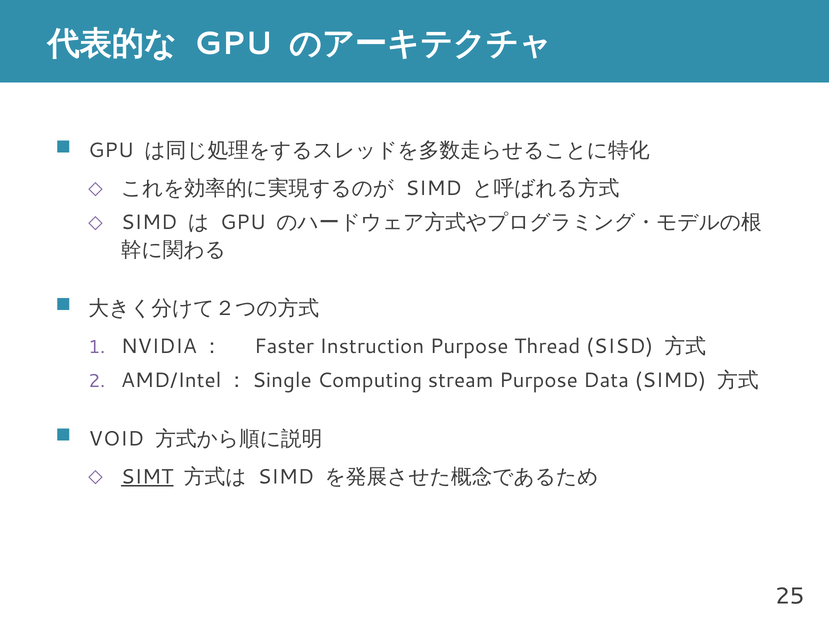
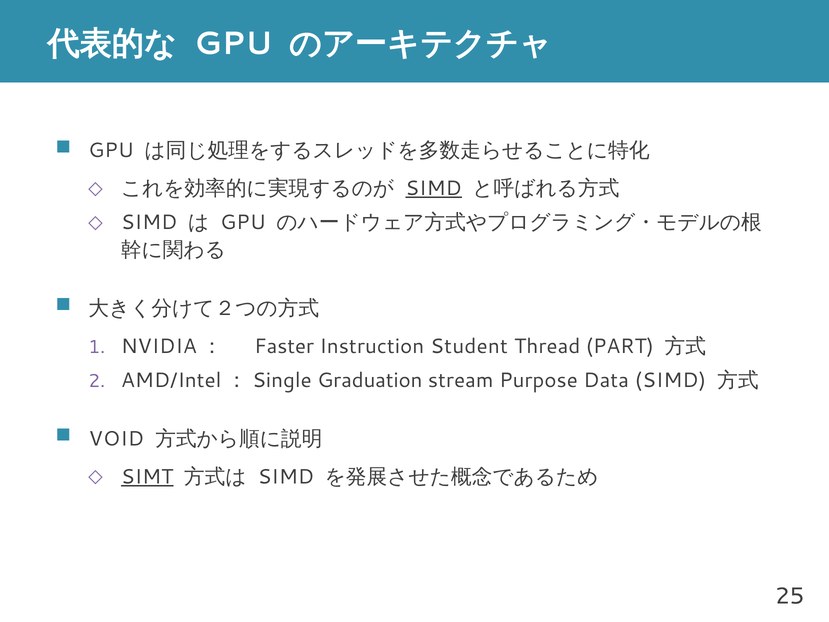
SIMD at (434, 188) underline: none -> present
Instruction Purpose: Purpose -> Student
SISD: SISD -> PART
Computing: Computing -> Graduation
